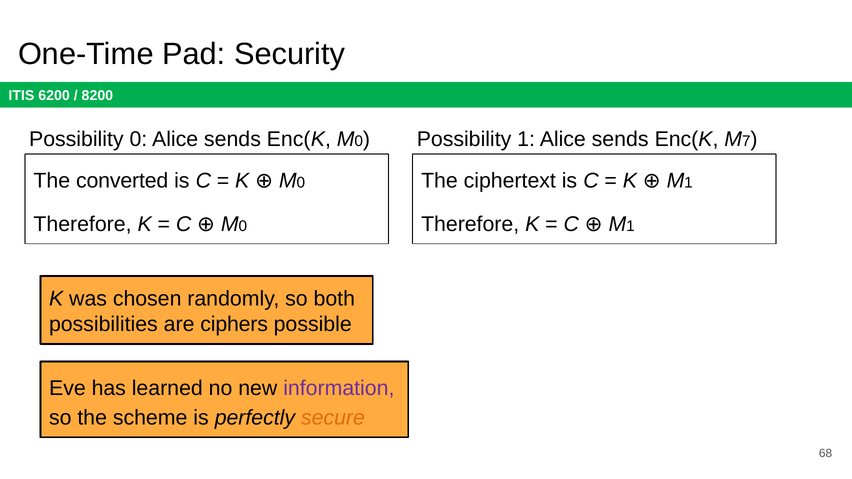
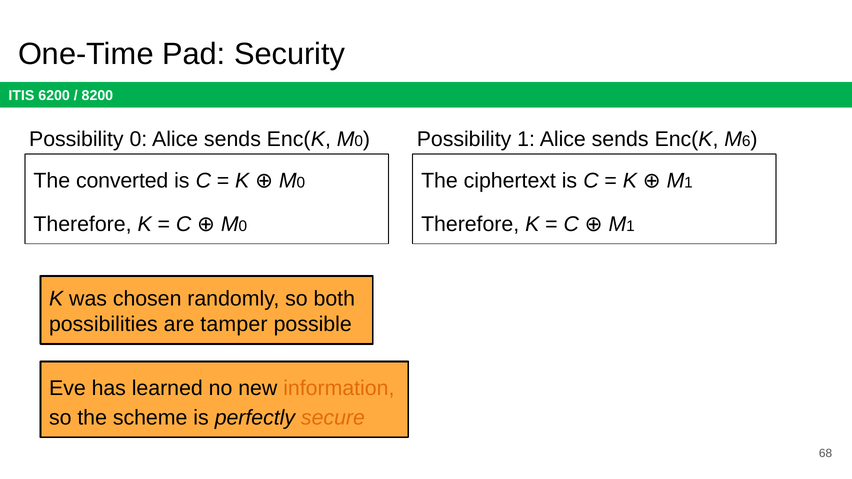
7: 7 -> 6
ciphers: ciphers -> tamper
information colour: purple -> orange
